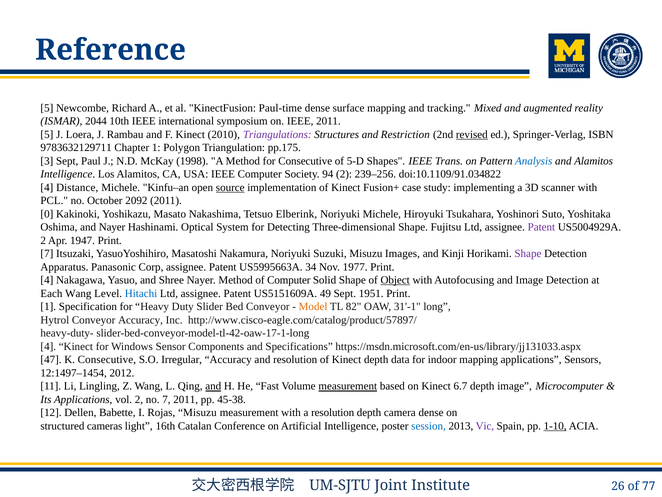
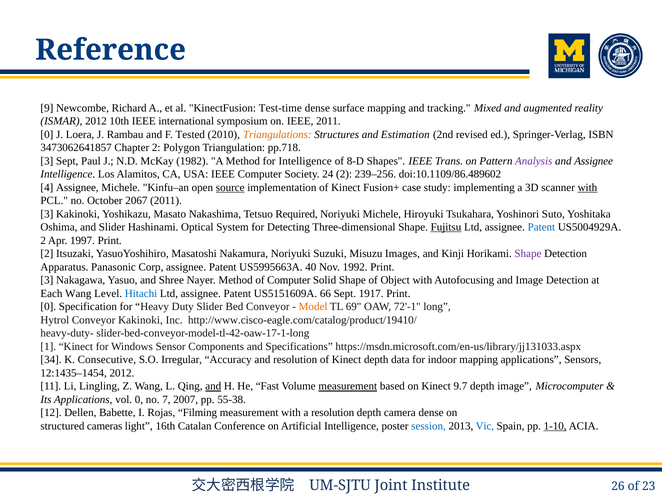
5 at (47, 108): 5 -> 9
Paul-time: Paul-time -> Test-time
ISMAR 2044: 2044 -> 2012
5 at (47, 134): 5 -> 0
F Kinect: Kinect -> Tested
Triangulations colour: purple -> orange
Restriction: Restriction -> Estimation
revised underline: present -> none
9783632129711: 9783632129711 -> 3473062641857
Chapter 1: 1 -> 2
pp.175: pp.175 -> pp.718
1998: 1998 -> 1982
for Consecutive: Consecutive -> Intelligence
5-D: 5-D -> 8-D
Analysis colour: blue -> purple
and Alamitos: Alamitos -> Assignee
94: 94 -> 24
doi:10.1109/91.034822: doi:10.1109/91.034822 -> doi:10.1109/86.489602
4 Distance: Distance -> Assignee
with at (587, 187) underline: none -> present
2092: 2092 -> 2067
0 at (47, 214): 0 -> 3
Elberink: Elberink -> Required
and Nayer: Nayer -> Slider
Fujitsu underline: none -> present
Patent at (541, 227) colour: purple -> blue
1947: 1947 -> 1997
7 at (47, 253): 7 -> 2
34: 34 -> 40
1977: 1977 -> 1992
4 at (47, 280): 4 -> 3
Object underline: present -> none
49: 49 -> 66
1951: 1951 -> 1917
1 at (48, 306): 1 -> 0
82: 82 -> 69
31'-1: 31'-1 -> 72'-1
Conveyor Accuracy: Accuracy -> Kakinoki
http://www.cisco-eagle.com/catalog/product/57897/: http://www.cisco-eagle.com/catalog/product/57897/ -> http://www.cisco-eagle.com/catalog/product/19410/
4 at (48, 346): 4 -> 1
47: 47 -> 34
12:1497–1454: 12:1497–1454 -> 12:1435–1454
6.7: 6.7 -> 9.7
vol 2: 2 -> 0
7 2011: 2011 -> 2007
45-38: 45-38 -> 55-38
Rojas Misuzu: Misuzu -> Filming
Vic colour: purple -> blue
77: 77 -> 23
